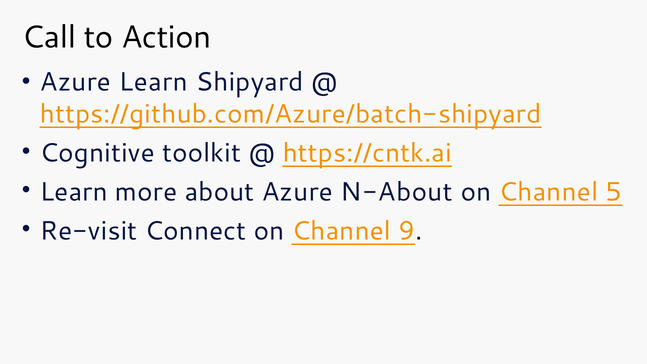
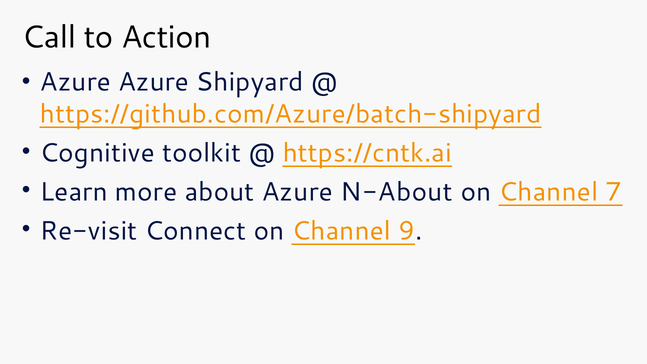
Azure Learn: Learn -> Azure
5: 5 -> 7
